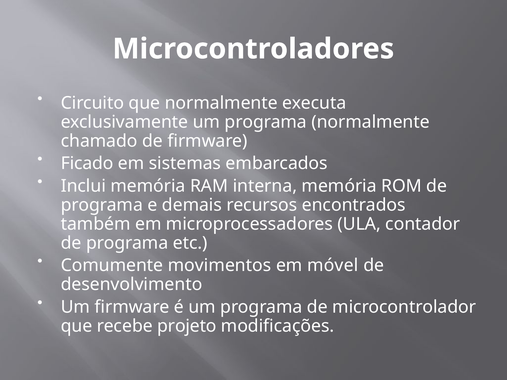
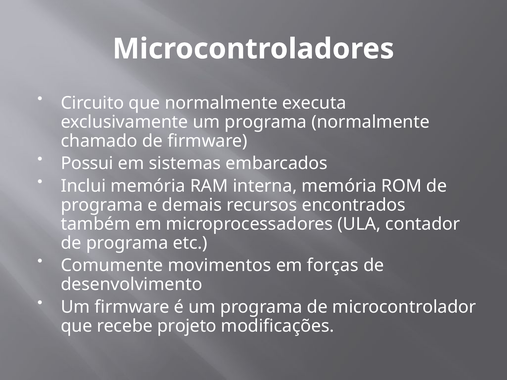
Ficado: Ficado -> Possui
móvel: móvel -> forças
